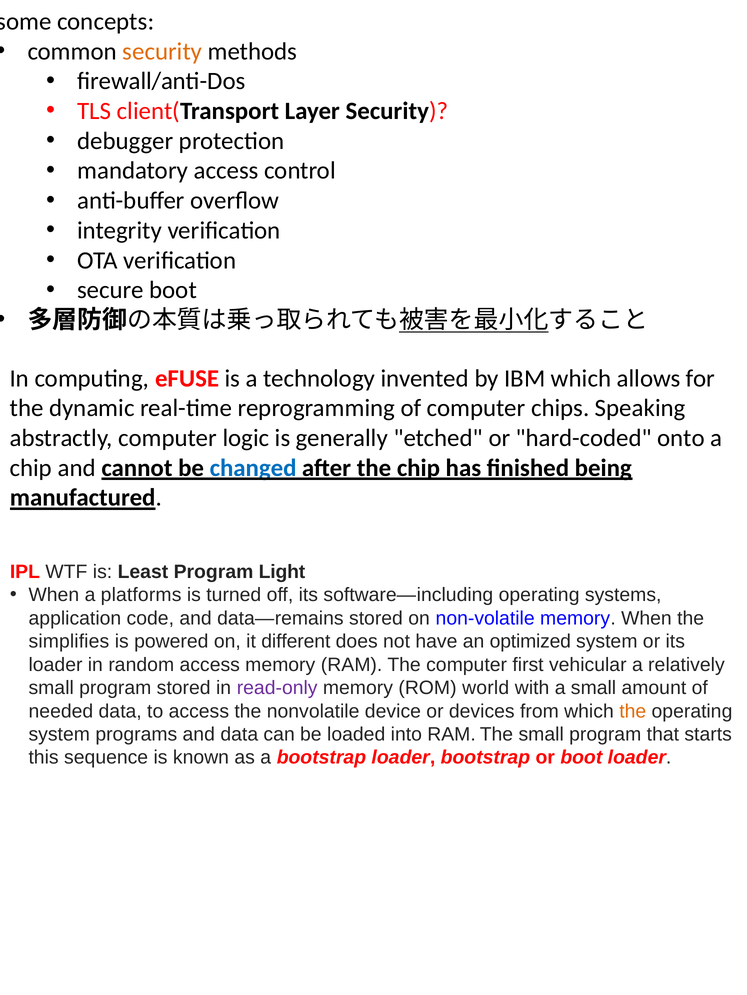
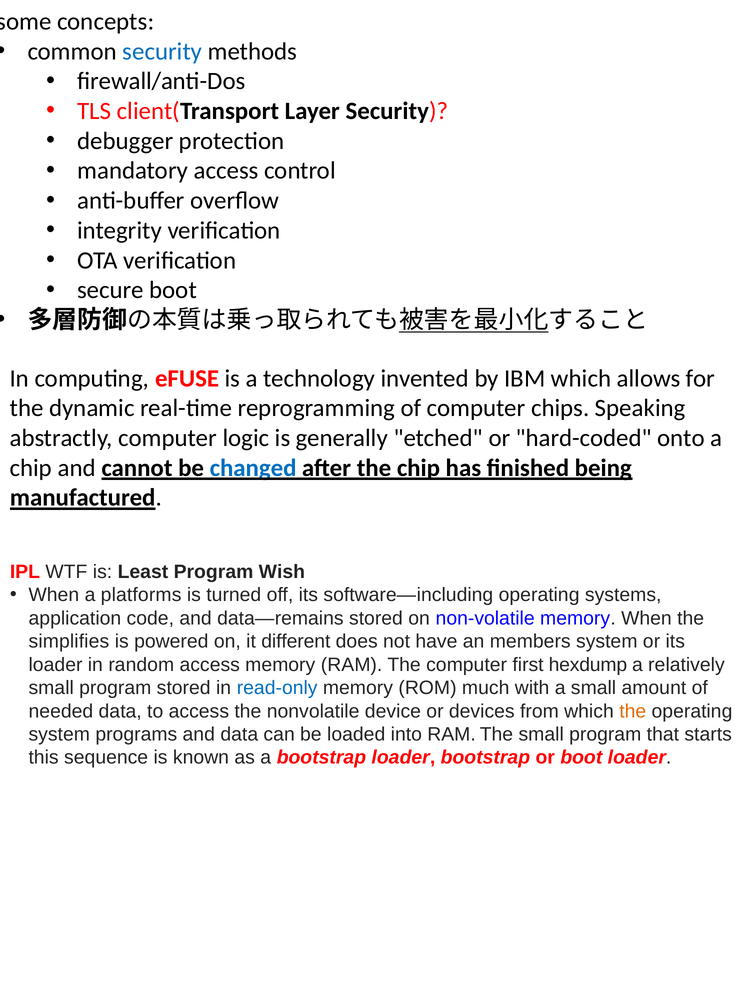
security at (162, 51) colour: orange -> blue
Light: Light -> Wish
optimized: optimized -> members
vehicular: vehicular -> hexdump
read-only colour: purple -> blue
world: world -> much
